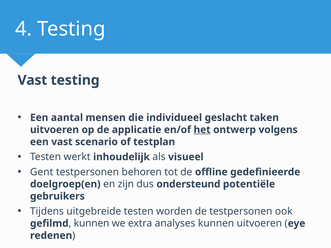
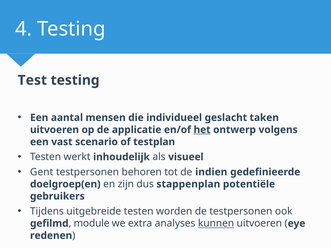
Vast at (32, 80): Vast -> Test
offline: offline -> indien
ondersteund: ondersteund -> stappenplan
kunnen at (92, 224): kunnen -> module
kunnen at (216, 224) underline: none -> present
